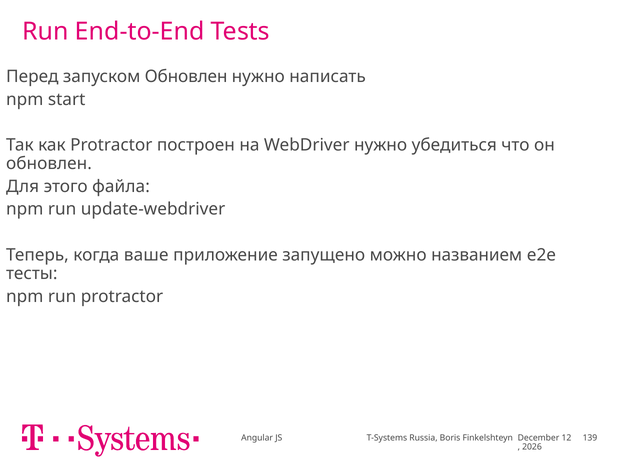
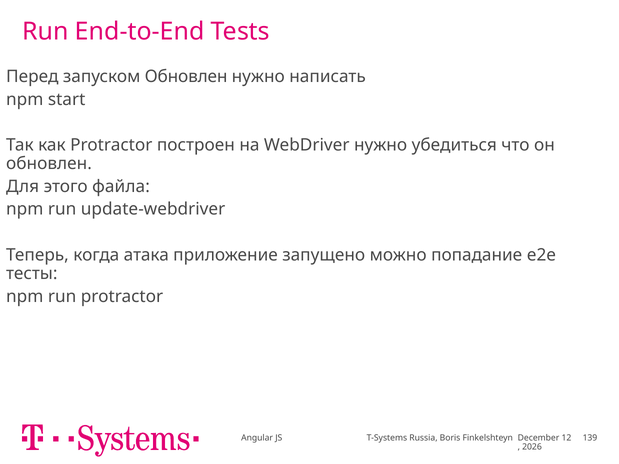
ваше: ваше -> атака
названием: названием -> попадание
